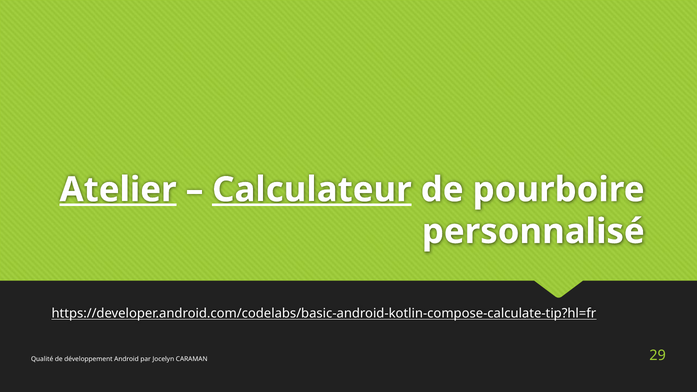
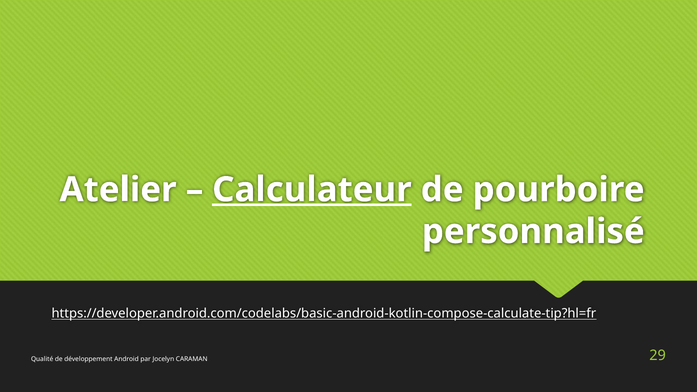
Atelier underline: present -> none
